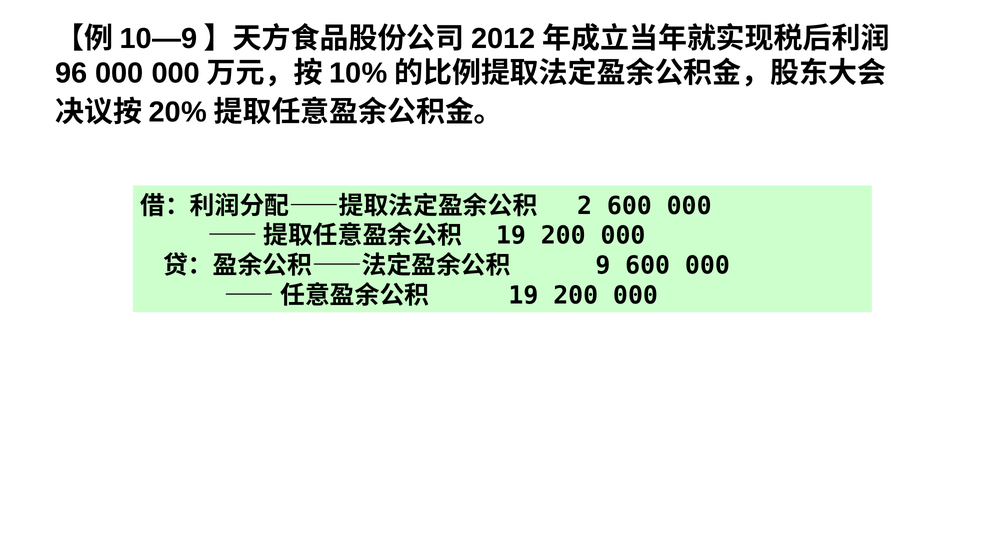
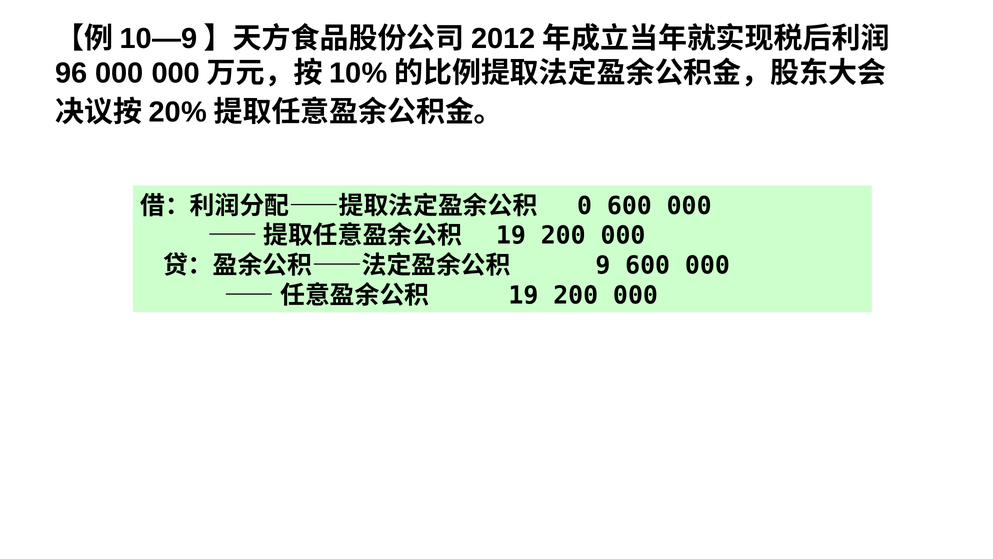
2: 2 -> 0
